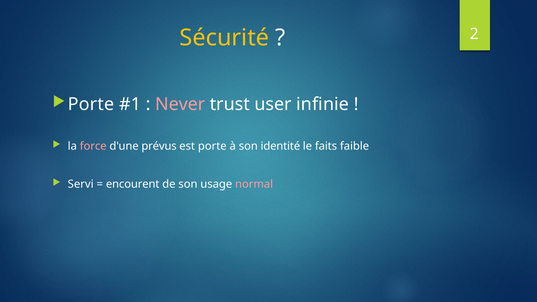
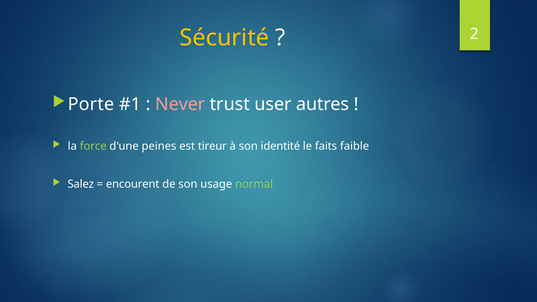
infinie: infinie -> autres
force colour: pink -> light green
prévus: prévus -> peines
est porte: porte -> tireur
Servi: Servi -> Salez
normal colour: pink -> light green
